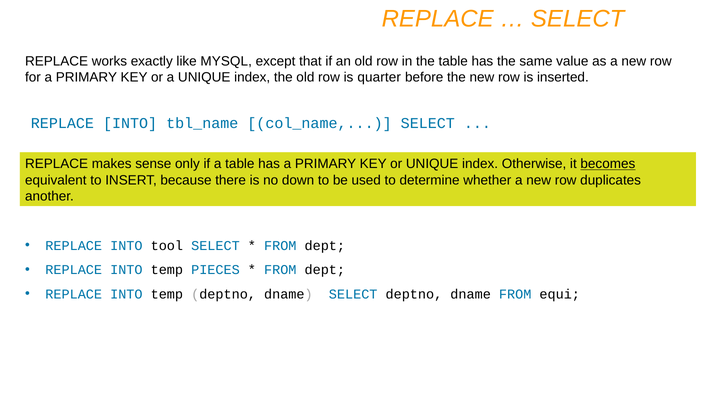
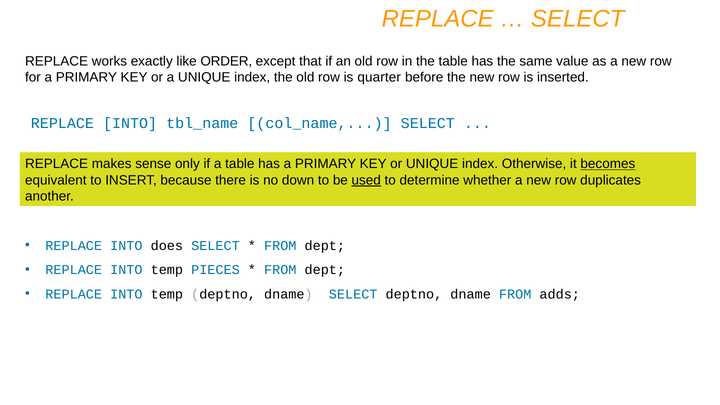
MYSQL: MYSQL -> ORDER
used underline: none -> present
tool: tool -> does
equi: equi -> adds
